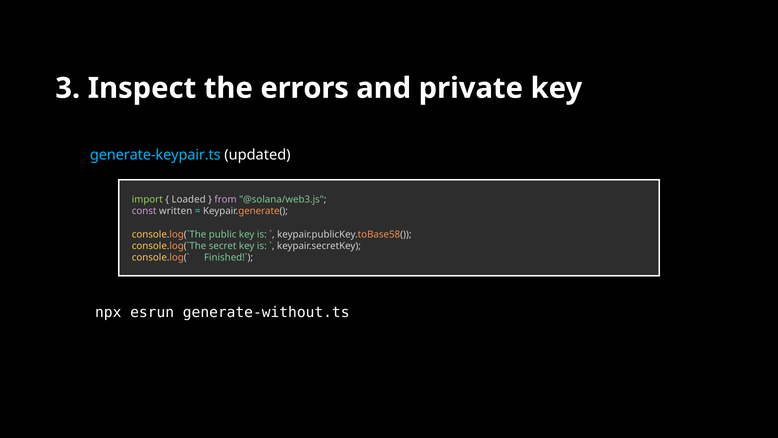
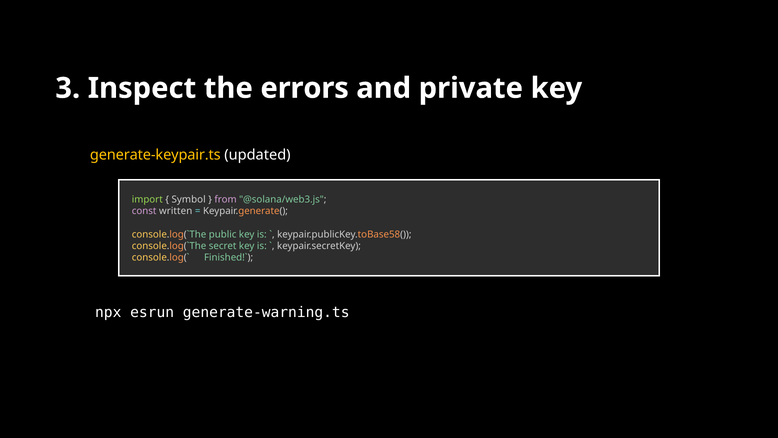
generate-keypair.ts colour: light blue -> yellow
Loaded: Loaded -> Symbol
generate-without.ts: generate-without.ts -> generate-warning.ts
